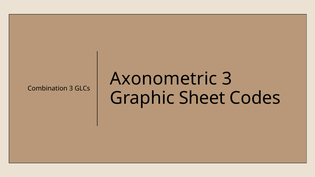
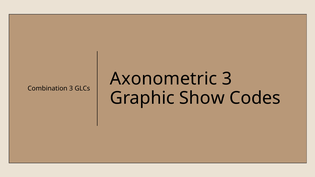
Sheet: Sheet -> Show
